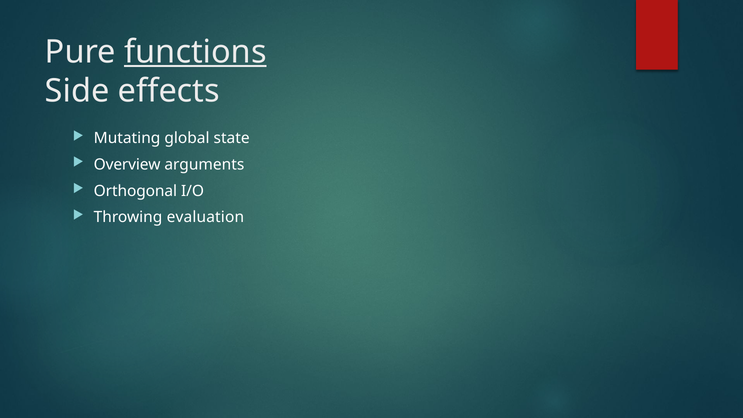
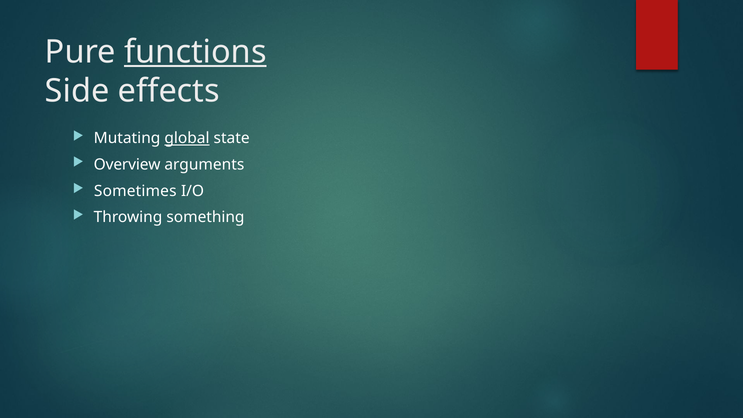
global underline: none -> present
Orthogonal: Orthogonal -> Sometimes
evaluation: evaluation -> something
